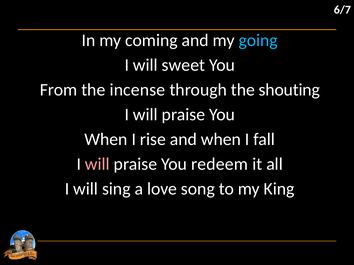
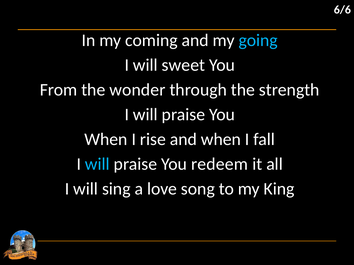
6/7: 6/7 -> 6/6
incense: incense -> wonder
shouting: shouting -> strength
will at (97, 164) colour: pink -> light blue
